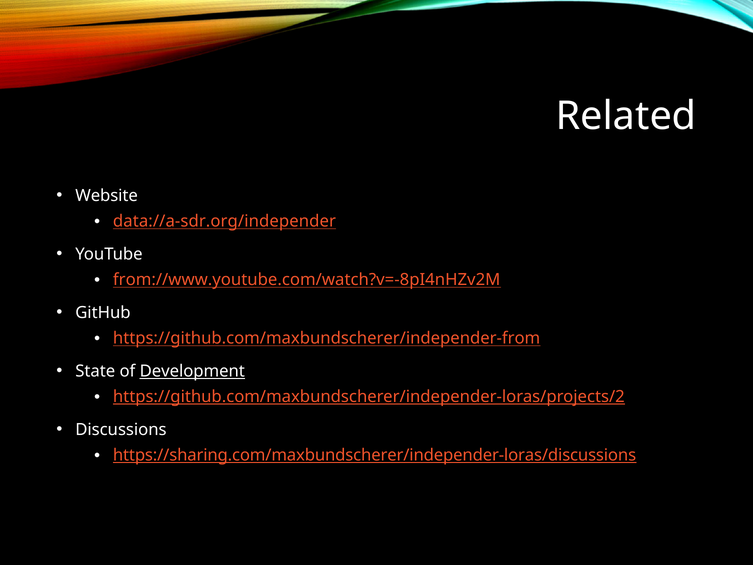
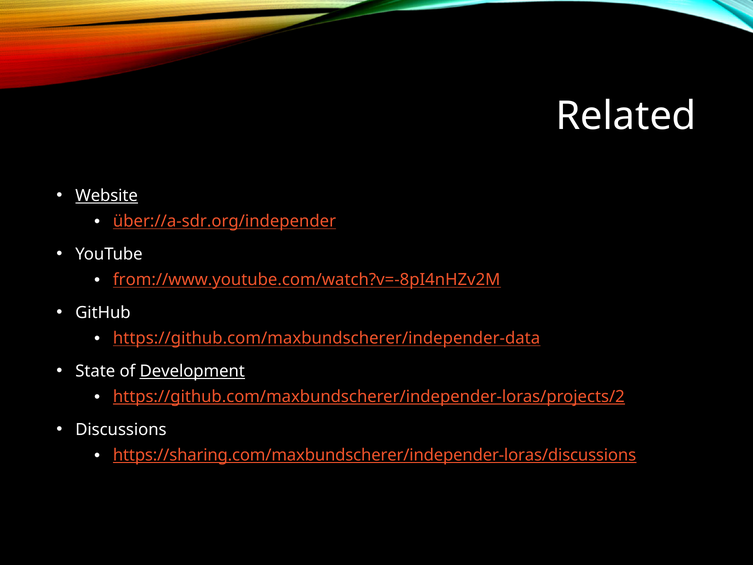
Website underline: none -> present
data://a-sdr.org/independer: data://a-sdr.org/independer -> über://a-sdr.org/independer
https://github.com/maxbundscherer/independer-from: https://github.com/maxbundscherer/independer-from -> https://github.com/maxbundscherer/independer-data
